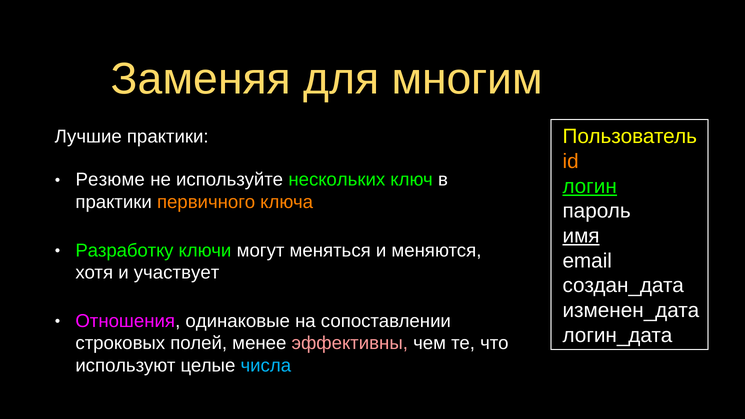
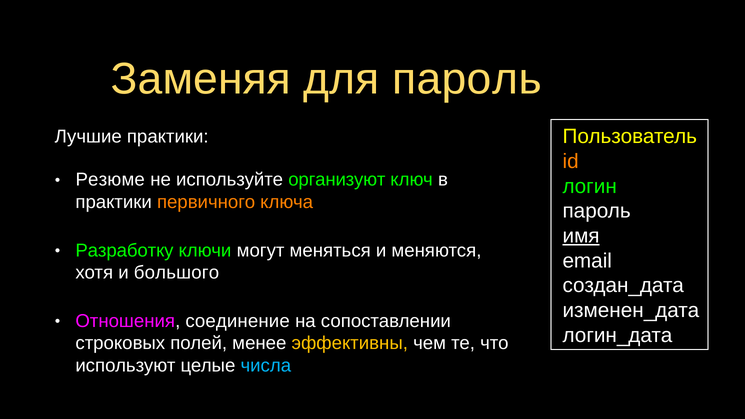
для многим: многим -> пароль
нескольких: нескольких -> организуют
логин underline: present -> none
участвует: участвует -> большого
одинаковые: одинаковые -> соединение
эффективны colour: pink -> yellow
